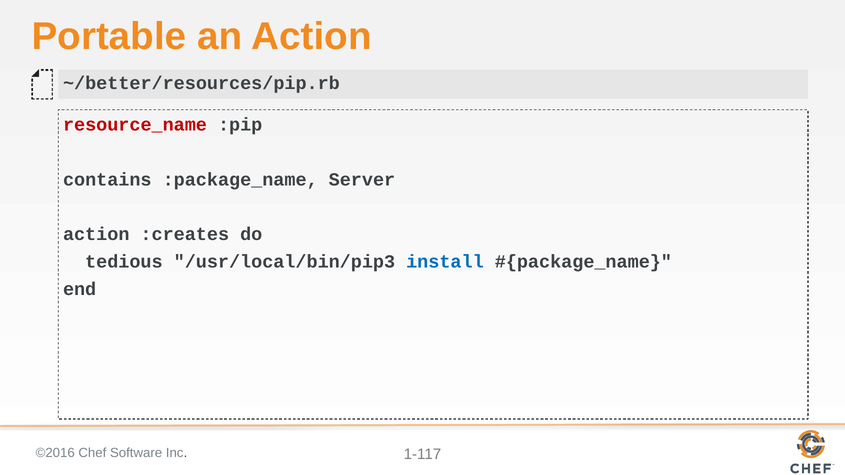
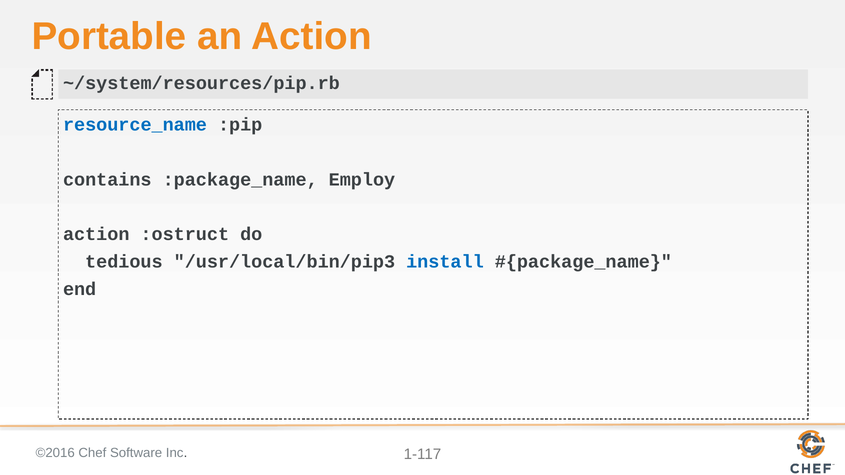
~/better/resources/pip.rb: ~/better/resources/pip.rb -> ~/system/resources/pip.rb
resource_name colour: red -> blue
Server: Server -> Employ
:creates: :creates -> :ostruct
